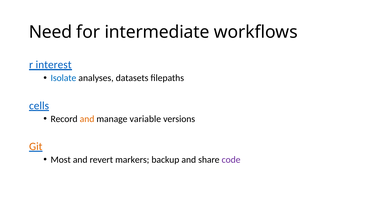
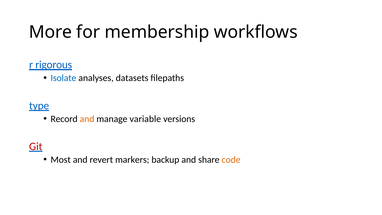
Need: Need -> More
intermediate: intermediate -> membership
interest: interest -> rigorous
cells: cells -> type
Git colour: orange -> red
code colour: purple -> orange
